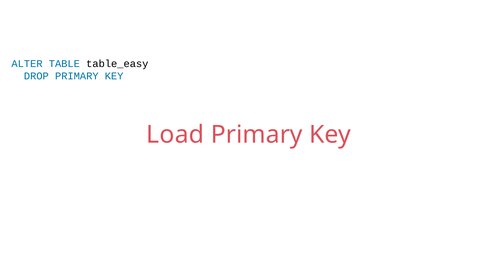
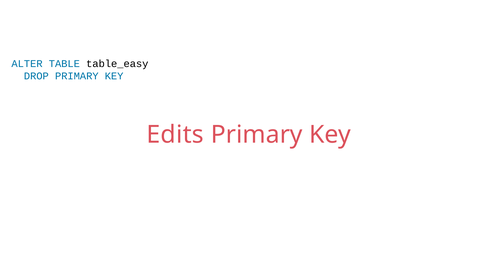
Load: Load -> Edits
